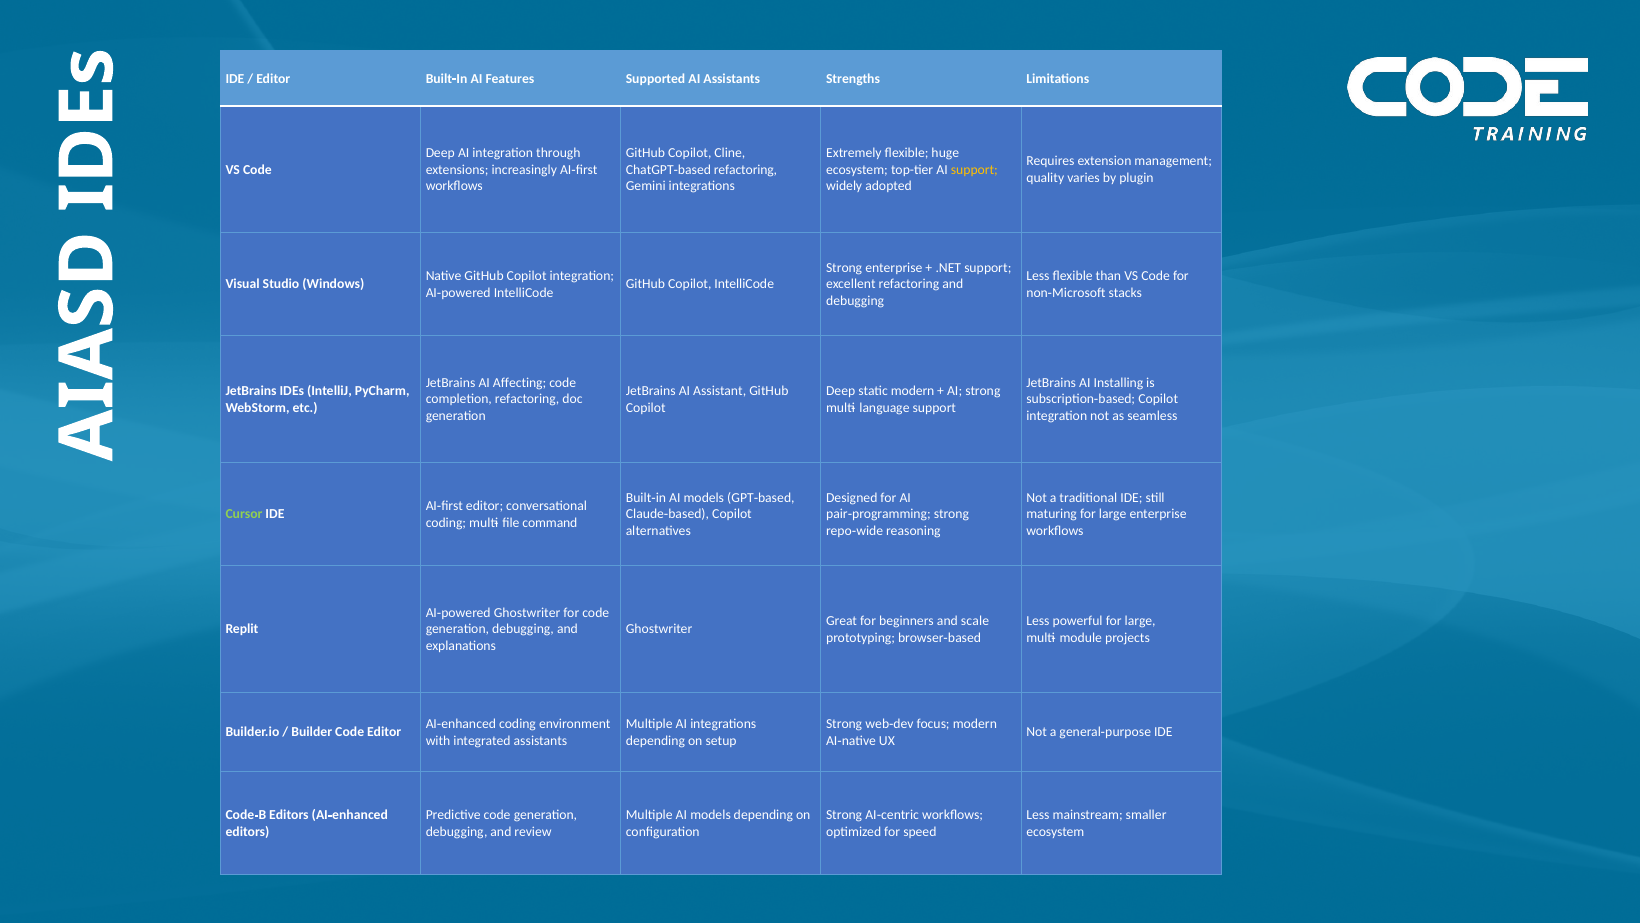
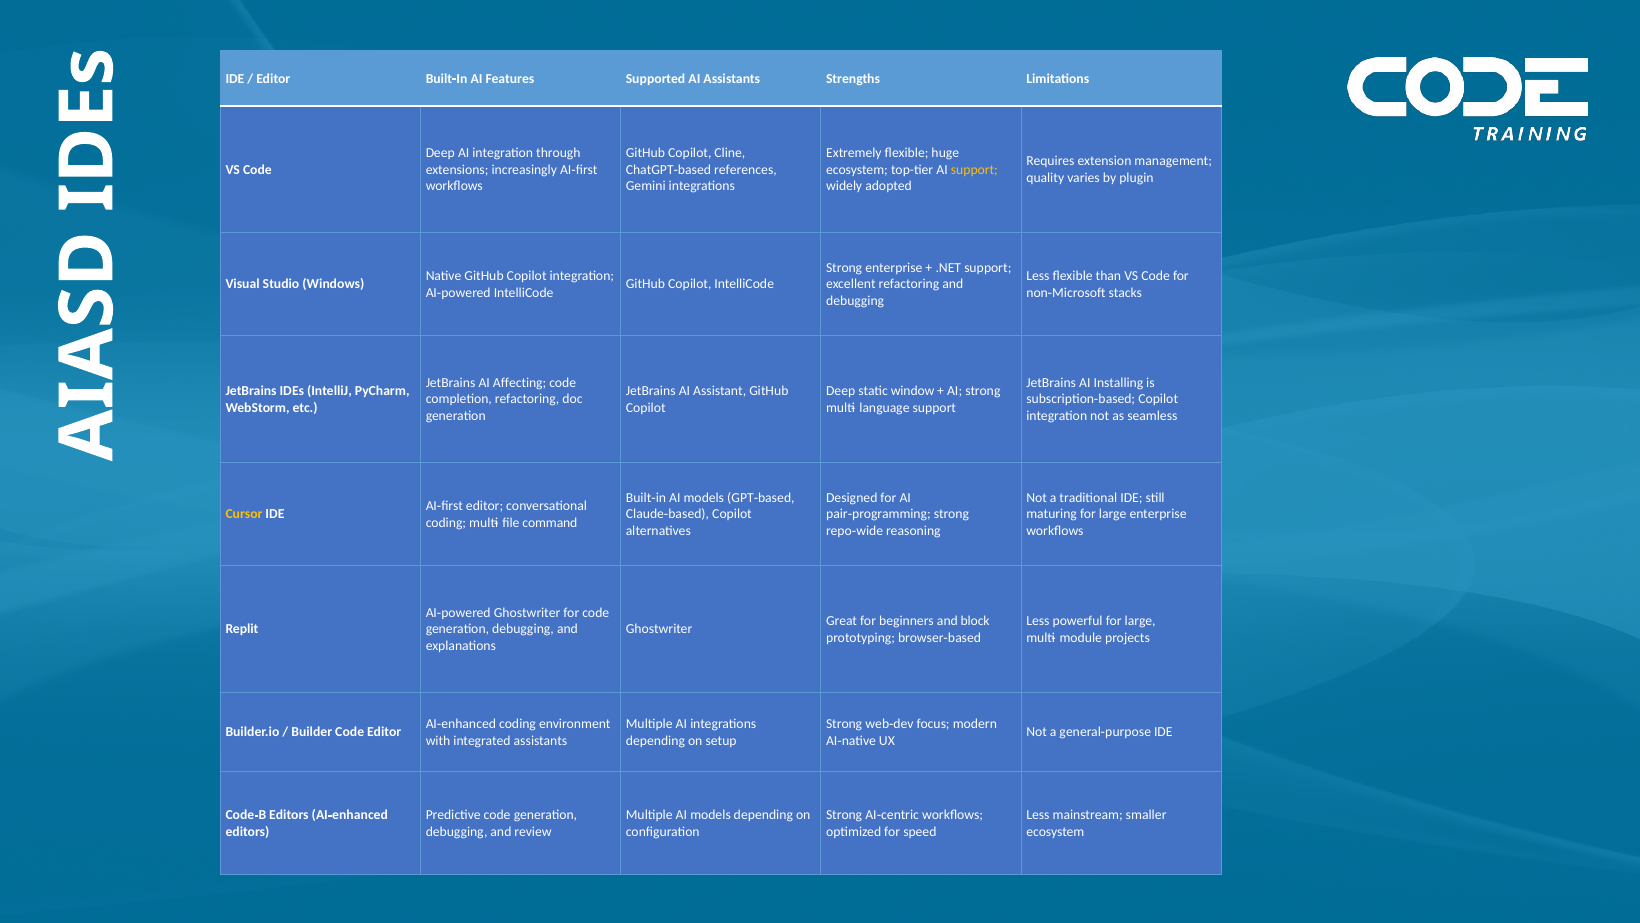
refactoring at (745, 169): refactoring -> references
static modern: modern -> window
Cursor colour: light green -> yellow
scale: scale -> block
